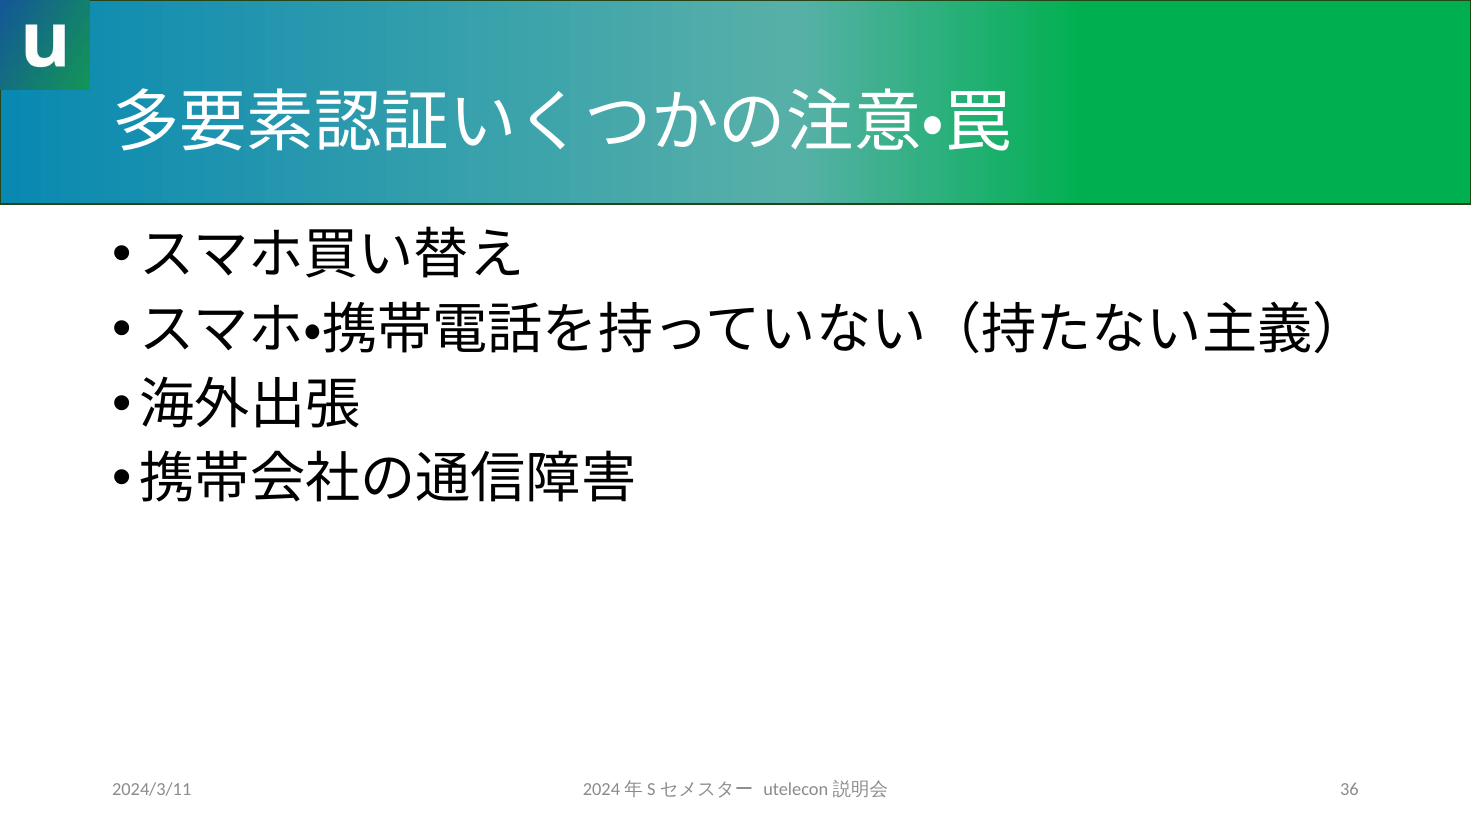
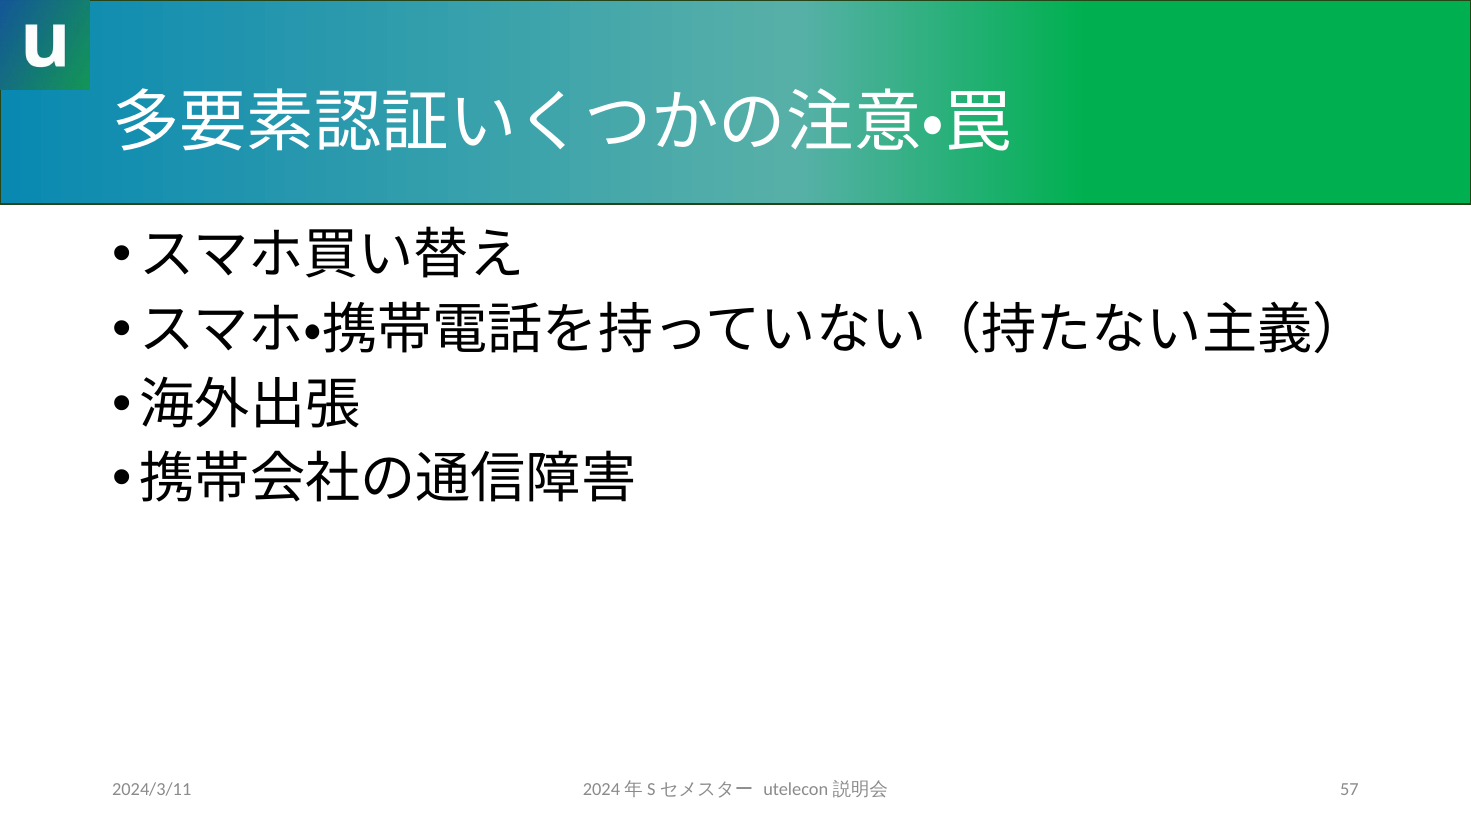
36: 36 -> 57
